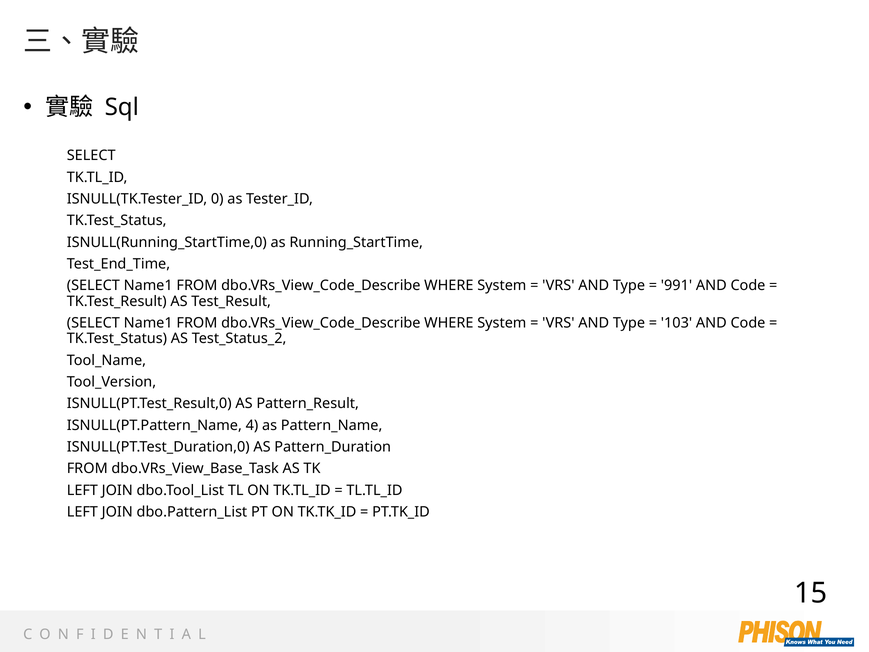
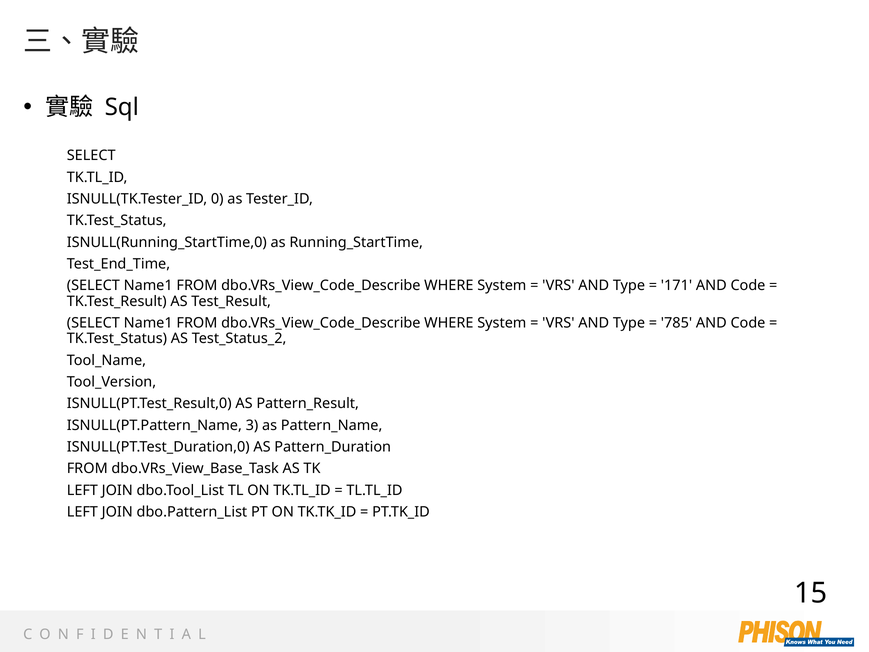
991: 991 -> 171
103: 103 -> 785
4: 4 -> 3
